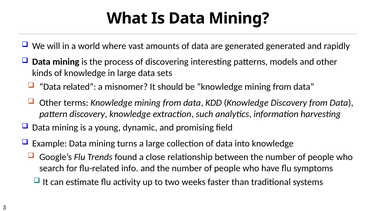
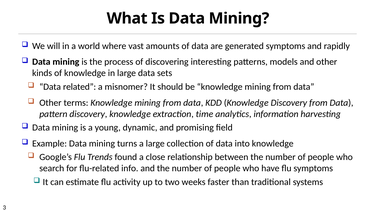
generated generated: generated -> symptoms
such: such -> time
